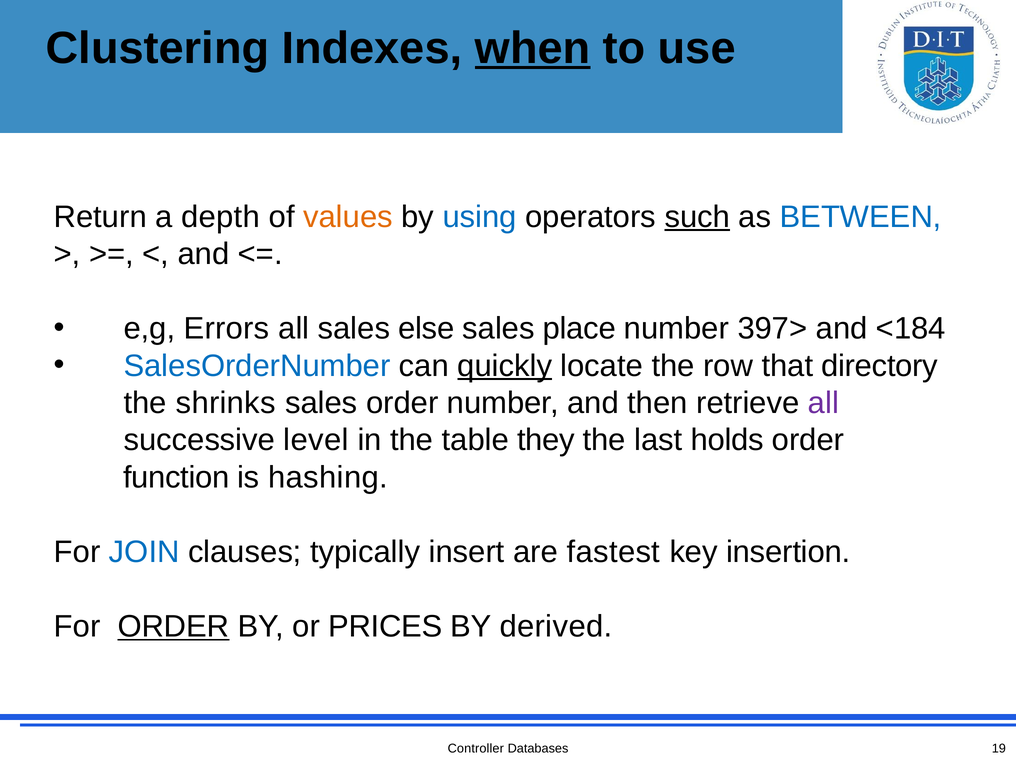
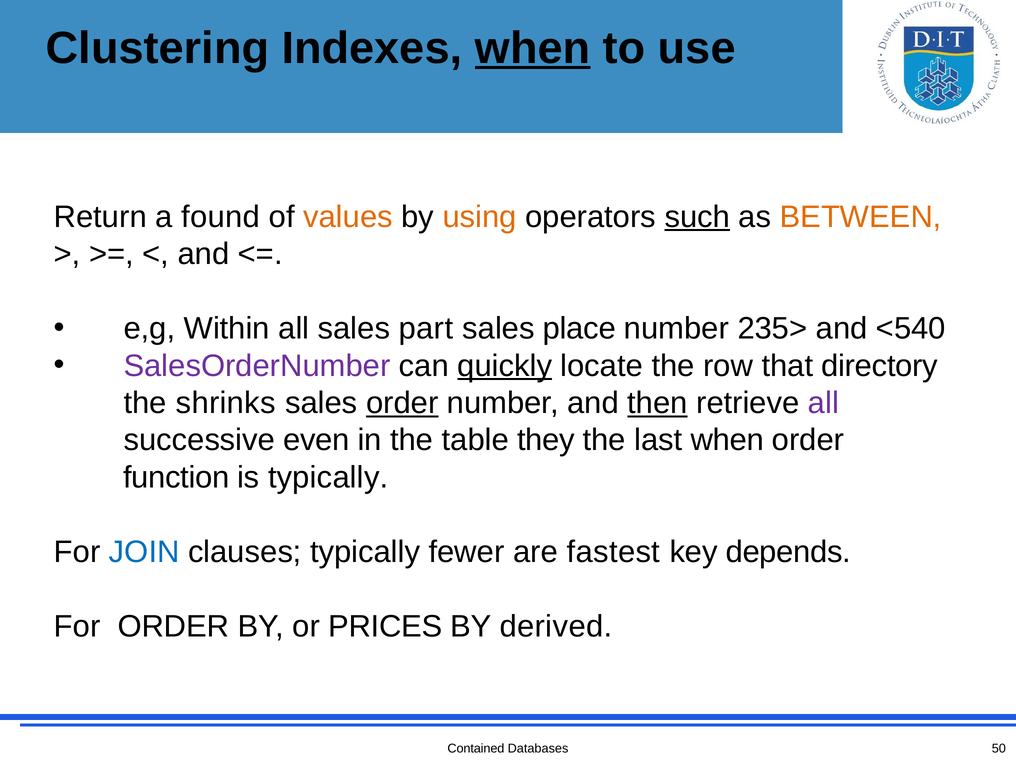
depth: depth -> found
using colour: blue -> orange
BETWEEN colour: blue -> orange
Errors: Errors -> Within
else: else -> part
397>: 397> -> 235>
<184: <184 -> <540
SalesOrderNumber colour: blue -> purple
order at (402, 403) underline: none -> present
then underline: none -> present
level: level -> even
last holds: holds -> when
is hashing: hashing -> typically
insert: insert -> fewer
insertion: insertion -> depends
ORDER at (173, 626) underline: present -> none
Controller: Controller -> Contained
19: 19 -> 50
